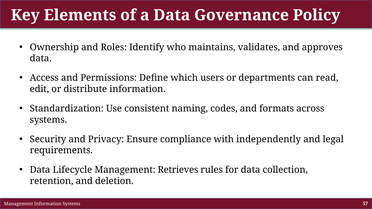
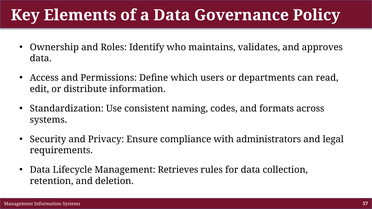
independently: independently -> administrators
